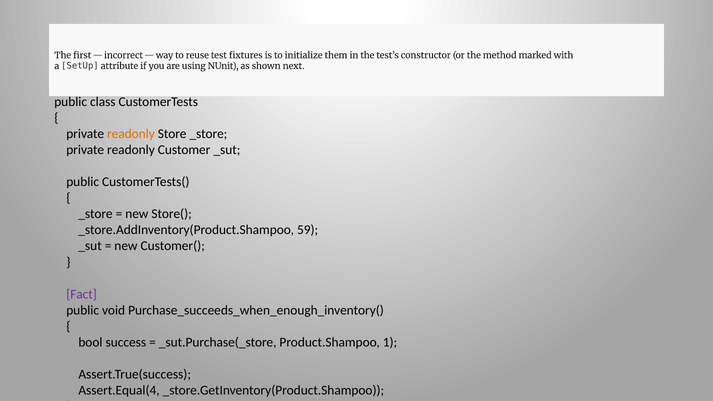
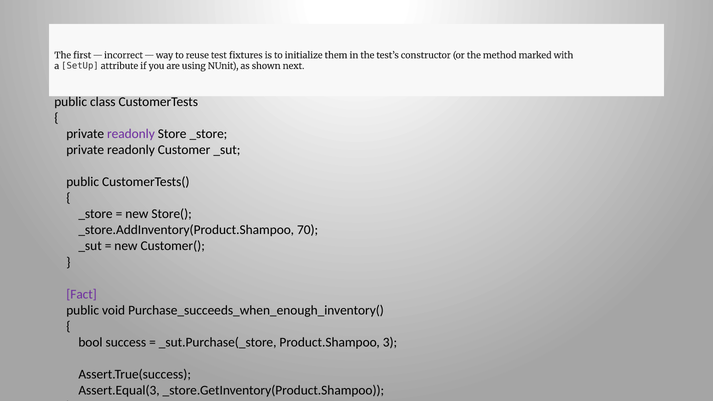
readonly at (131, 134) colour: orange -> purple
59: 59 -> 70
1: 1 -> 3
Assert.Equal(4: Assert.Equal(4 -> Assert.Equal(3
